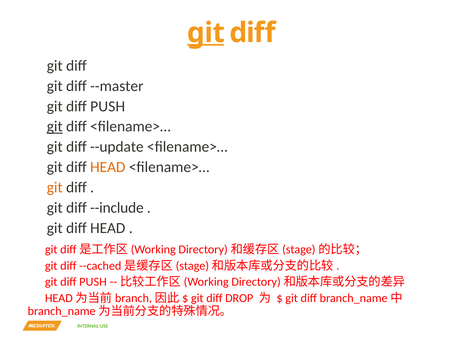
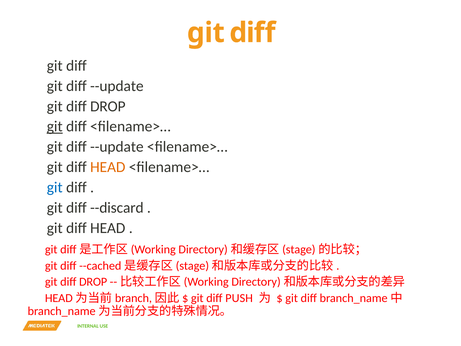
git at (206, 33) underline: present -> none
--master at (117, 86): --master -> --update
PUSH at (108, 106): PUSH -> DROP
git at (55, 187) colour: orange -> blue
--include: --include -> --discard
PUSH at (93, 282): PUSH -> DROP
DROP: DROP -> PUSH
